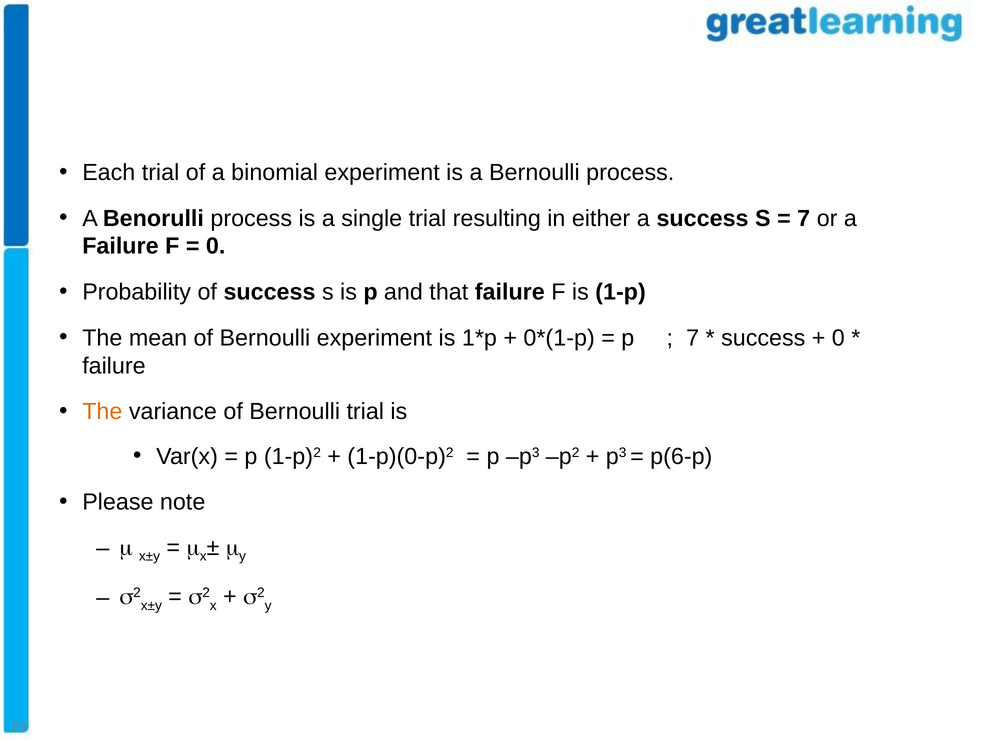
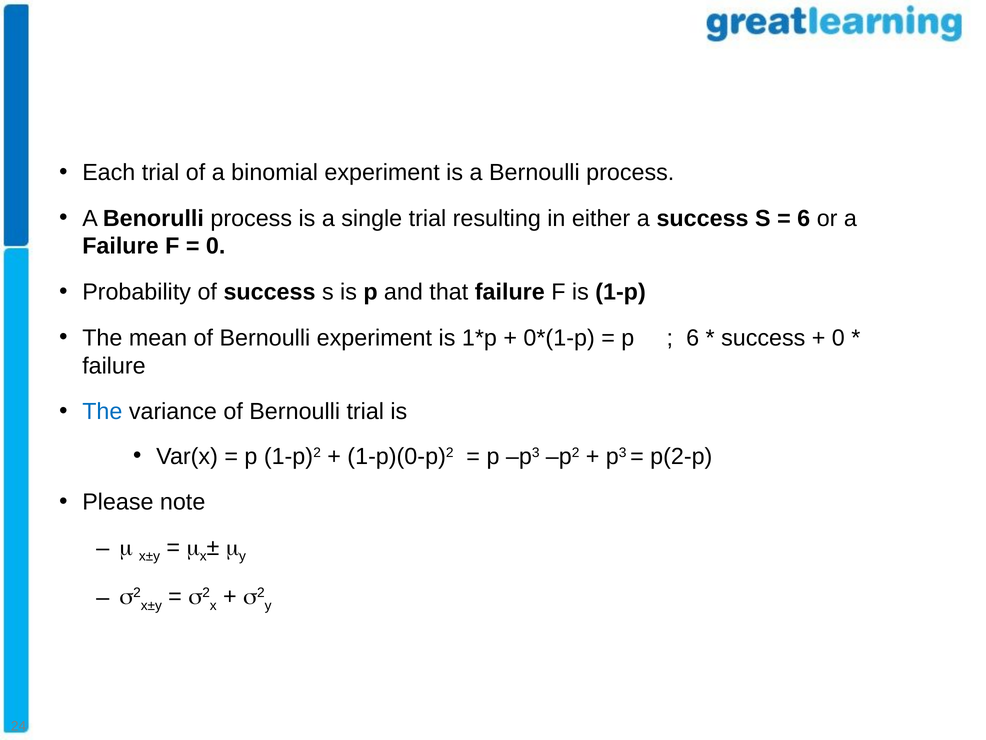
7 at (804, 218): 7 -> 6
7 at (693, 338): 7 -> 6
The at (102, 411) colour: orange -> blue
p(6-p: p(6-p -> p(2-p
